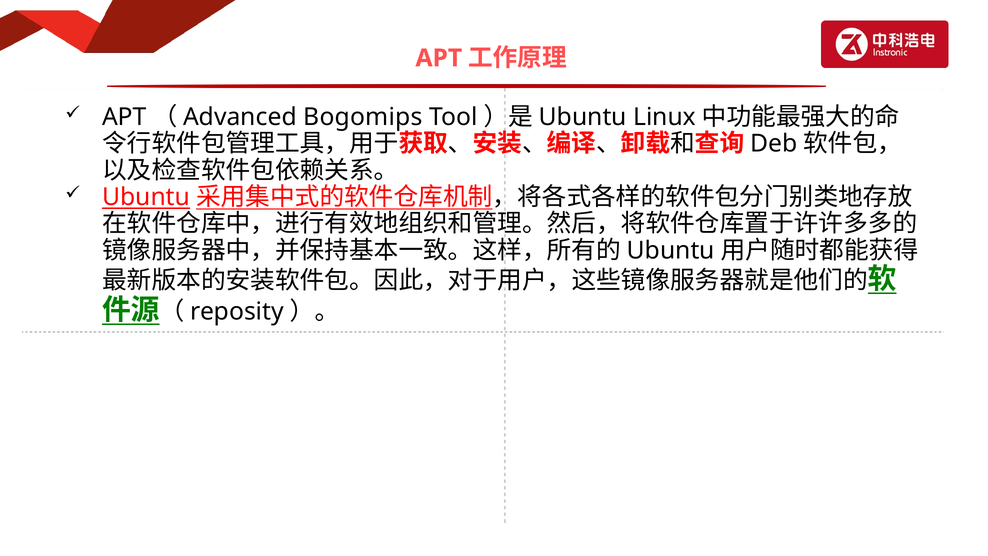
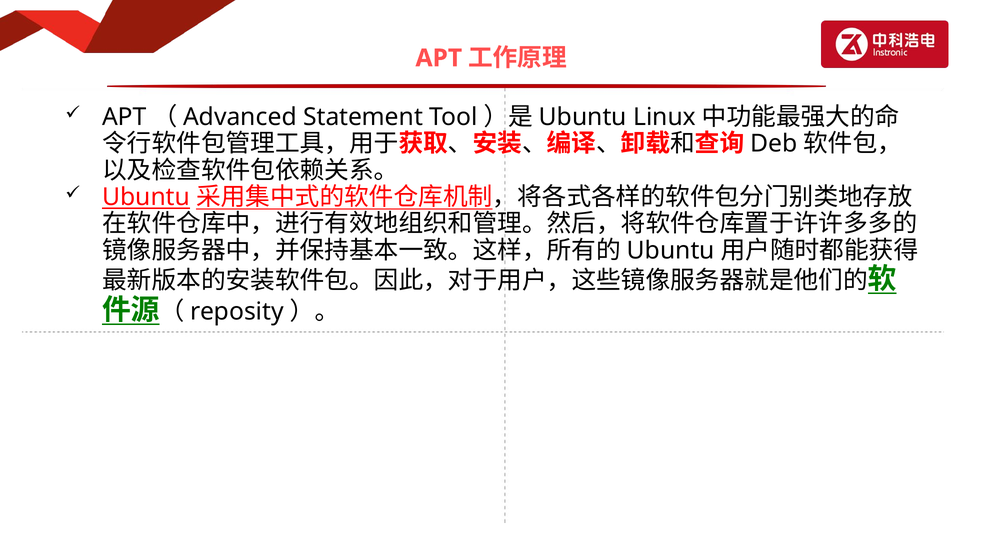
Bogomips: Bogomips -> Statement
